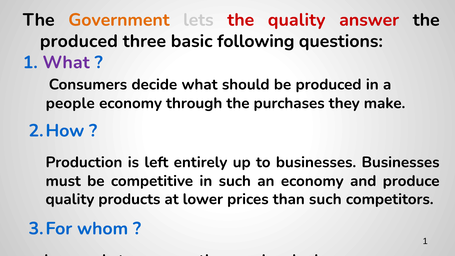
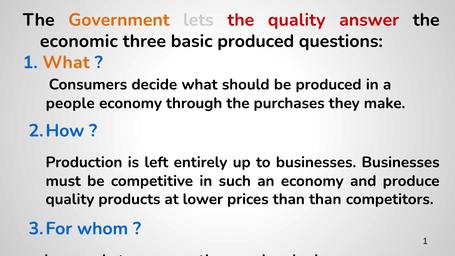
produced at (79, 41): produced -> economic
basic following: following -> produced
What at (66, 62) colour: purple -> orange
than such: such -> than
